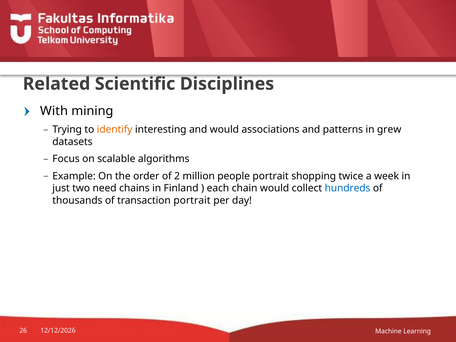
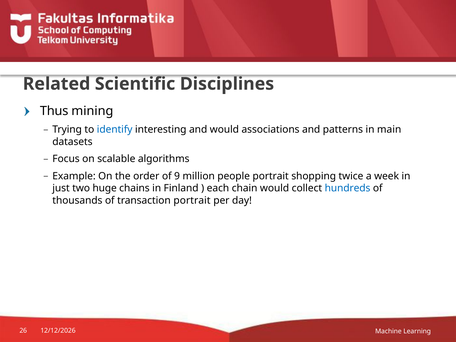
With: With -> Thus
identify colour: orange -> blue
grew: grew -> main
2: 2 -> 9
need: need -> huge
